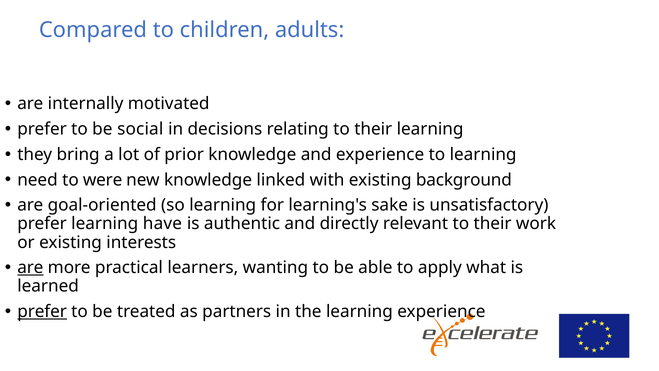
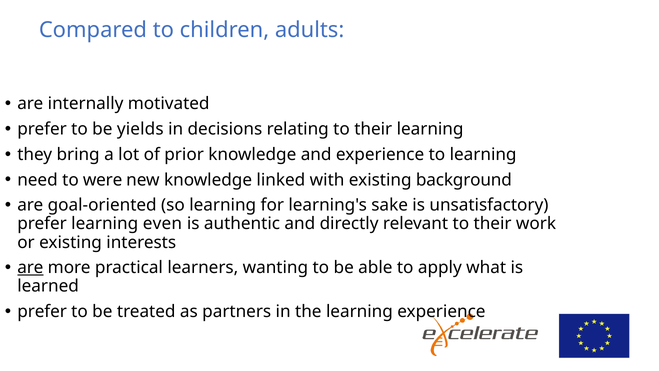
social: social -> yields
have: have -> even
prefer at (42, 311) underline: present -> none
